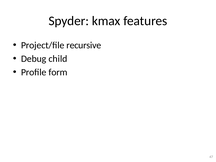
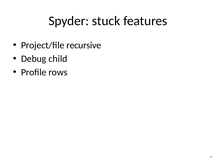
kmax: kmax -> stuck
form: form -> rows
